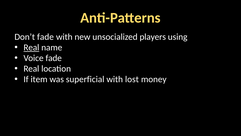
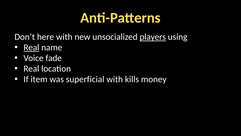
Don’t fade: fade -> here
players underline: none -> present
lost: lost -> kills
